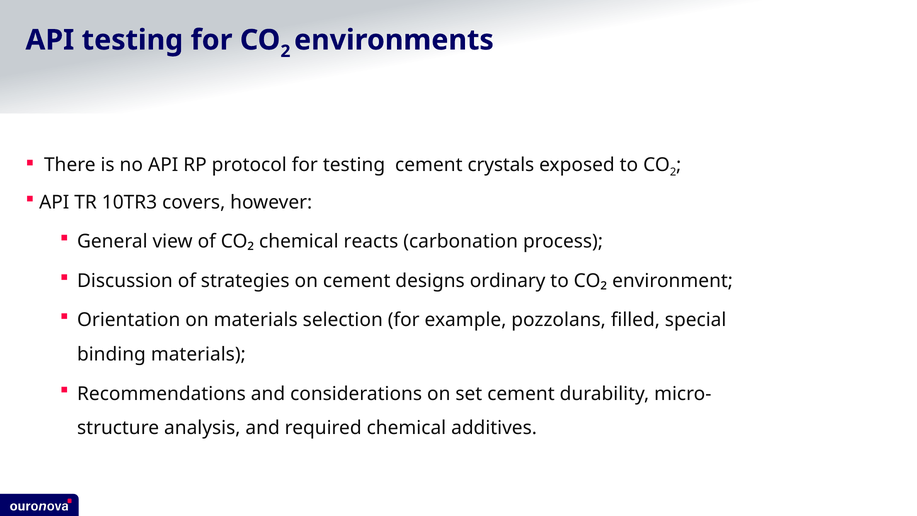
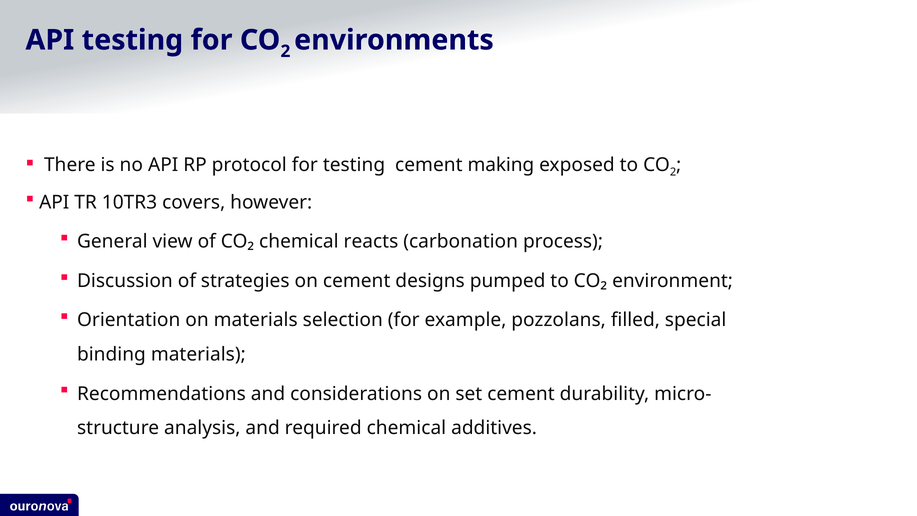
crystals: crystals -> making
ordinary: ordinary -> pumped
